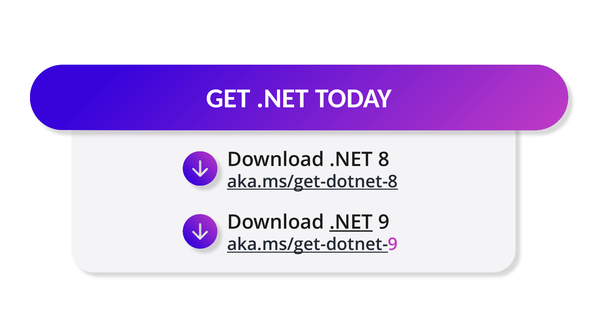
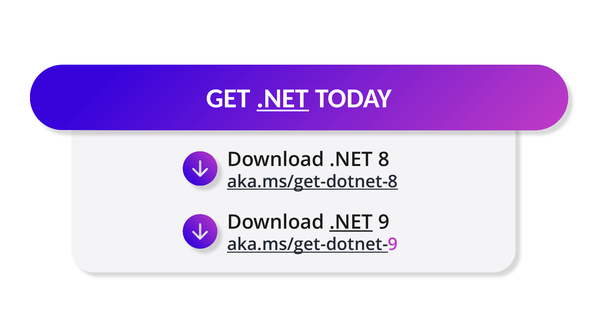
.NET at (283, 99) underline: none -> present
